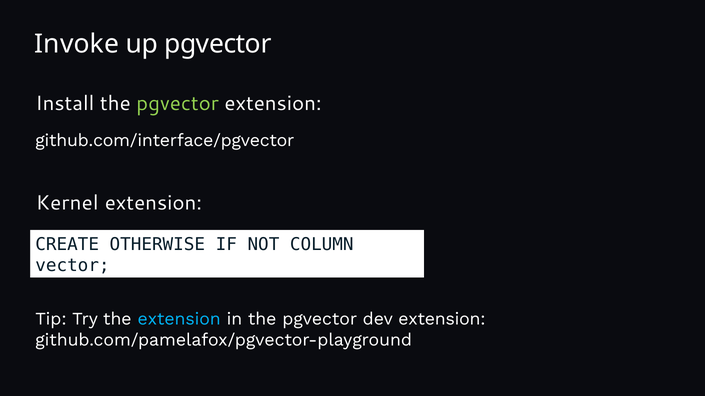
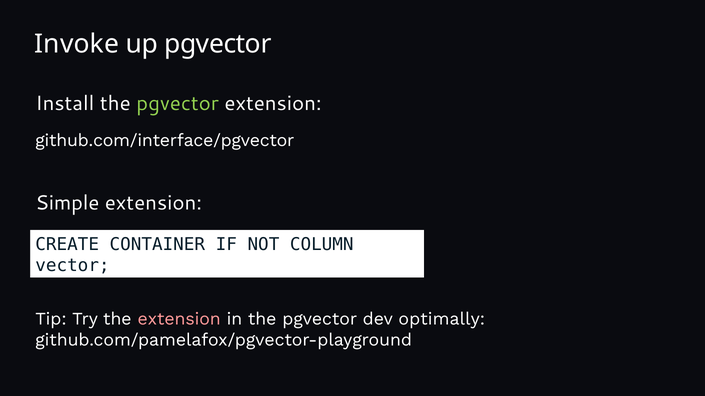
Kernel: Kernel -> Simple
OTHERWISE: OTHERWISE -> CONTAINER
extension at (179, 319) colour: light blue -> pink
dev extension: extension -> optimally
